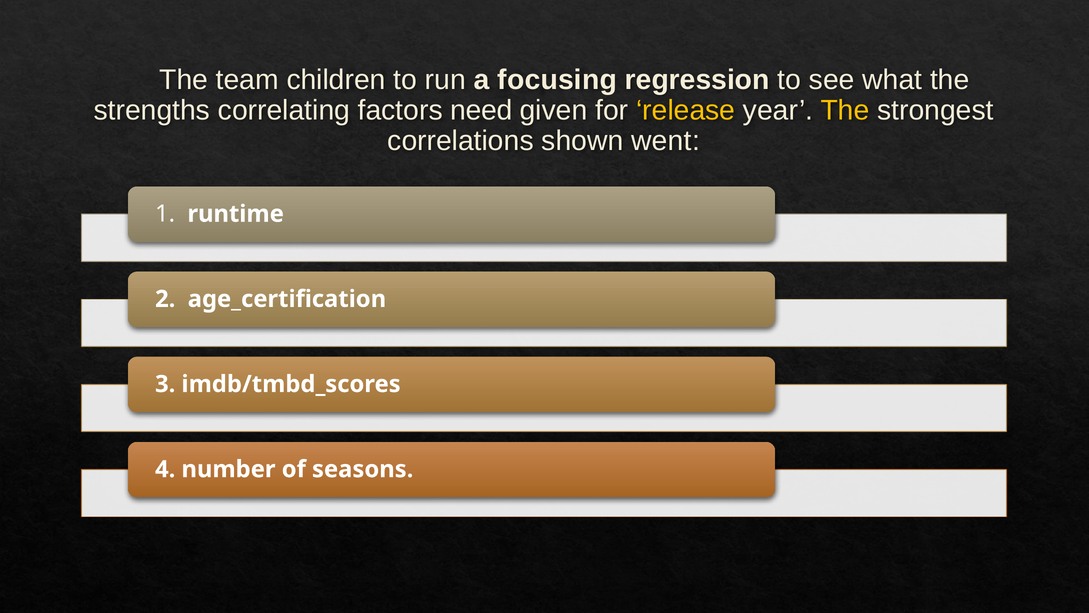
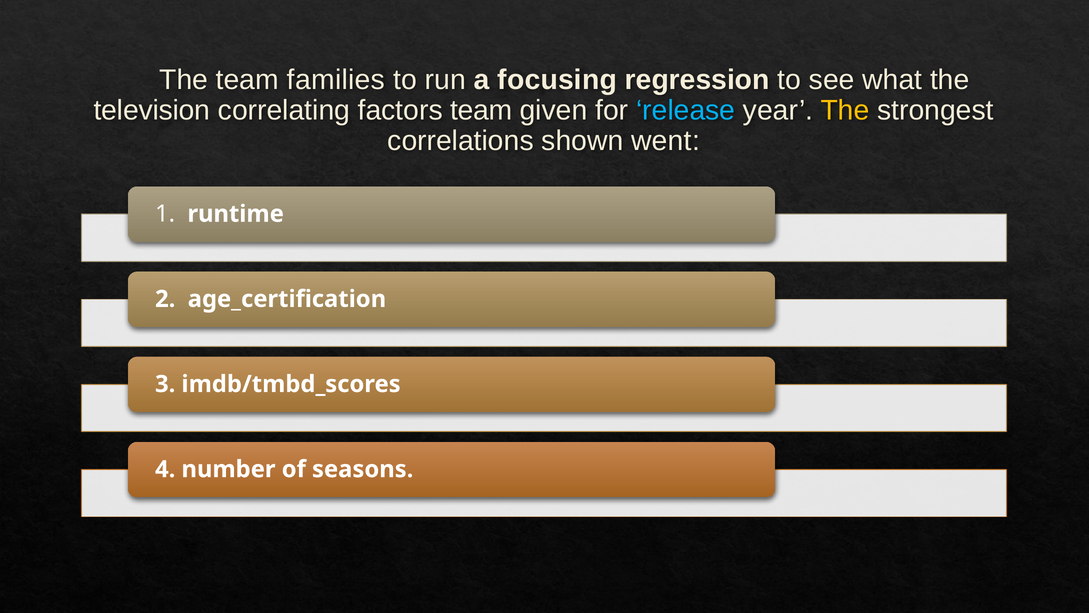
children: children -> families
strengths: strengths -> television
factors need: need -> team
release colour: yellow -> light blue
